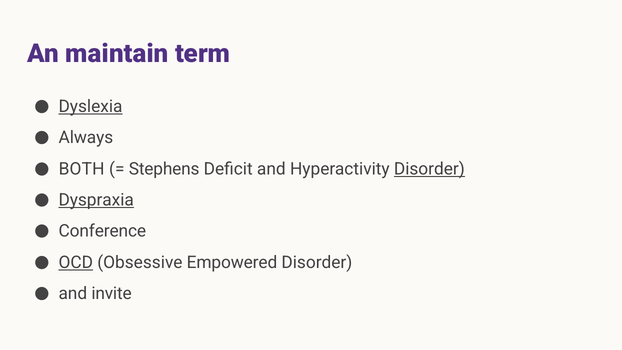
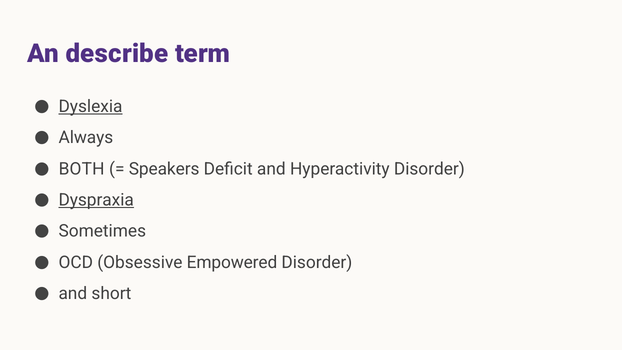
maintain: maintain -> describe
Stephens: Stephens -> Speakers
Disorder at (429, 169) underline: present -> none
Conference: Conference -> Sometimes
OCD underline: present -> none
invite: invite -> short
